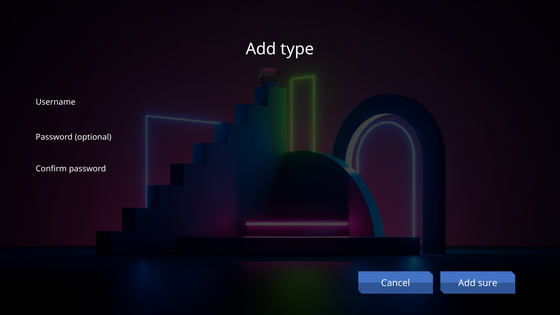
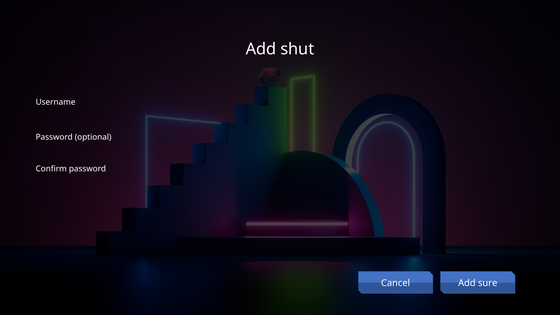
type: type -> shut
